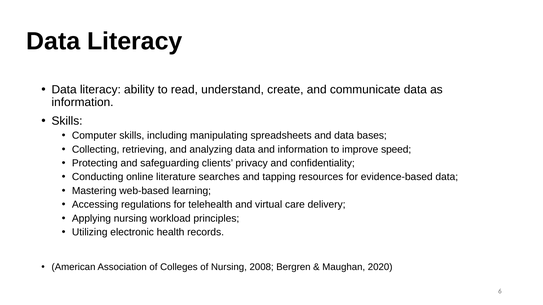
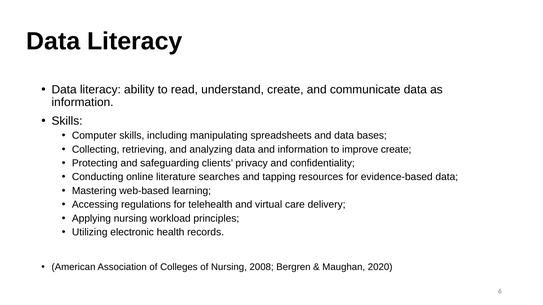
speed at (396, 150): speed -> create
